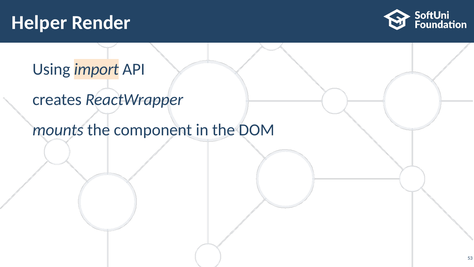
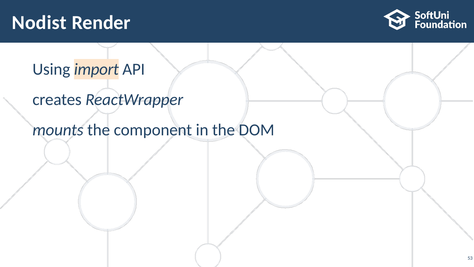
Helper: Helper -> Nodist
